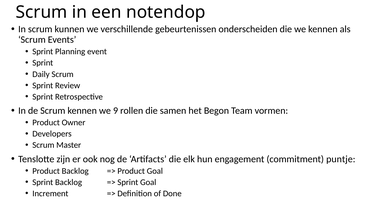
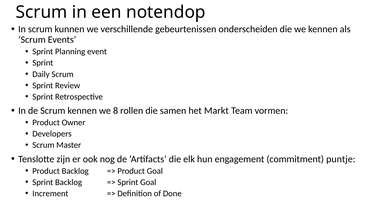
9: 9 -> 8
Begon: Begon -> Markt
